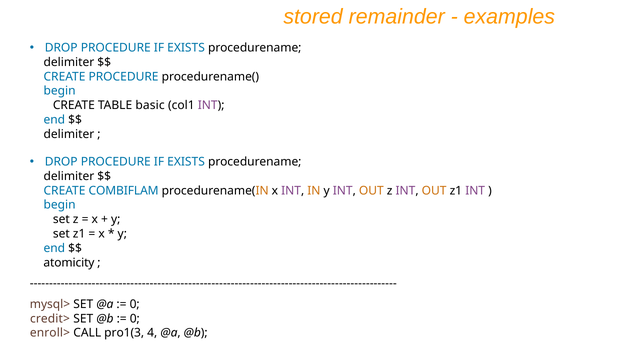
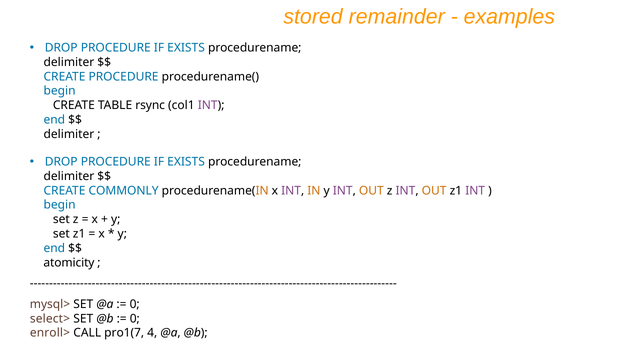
basic: basic -> rsync
COMBIFLAM: COMBIFLAM -> COMMONLY
credit>: credit> -> select>
pro1(3: pro1(3 -> pro1(7
